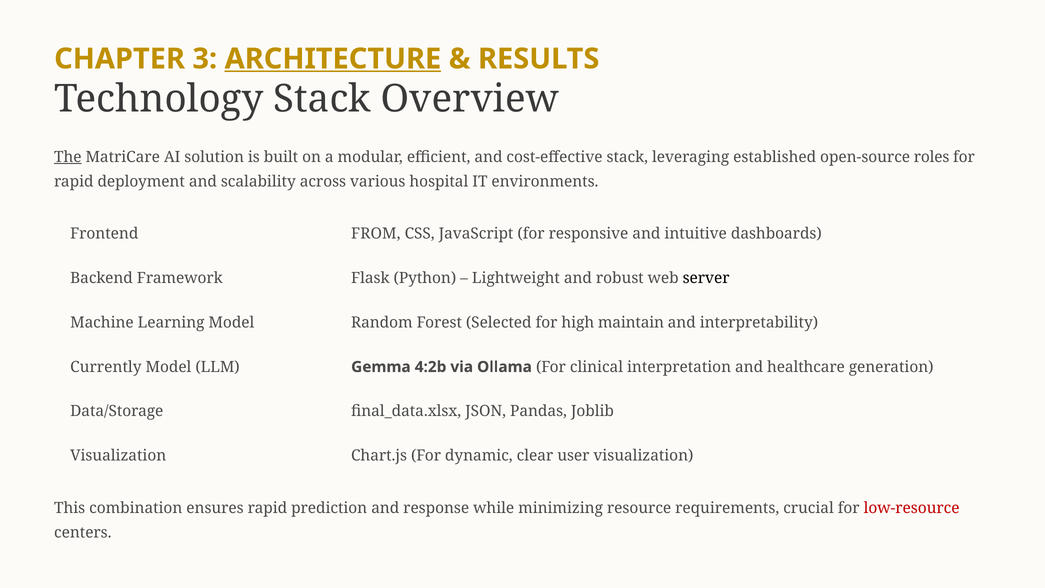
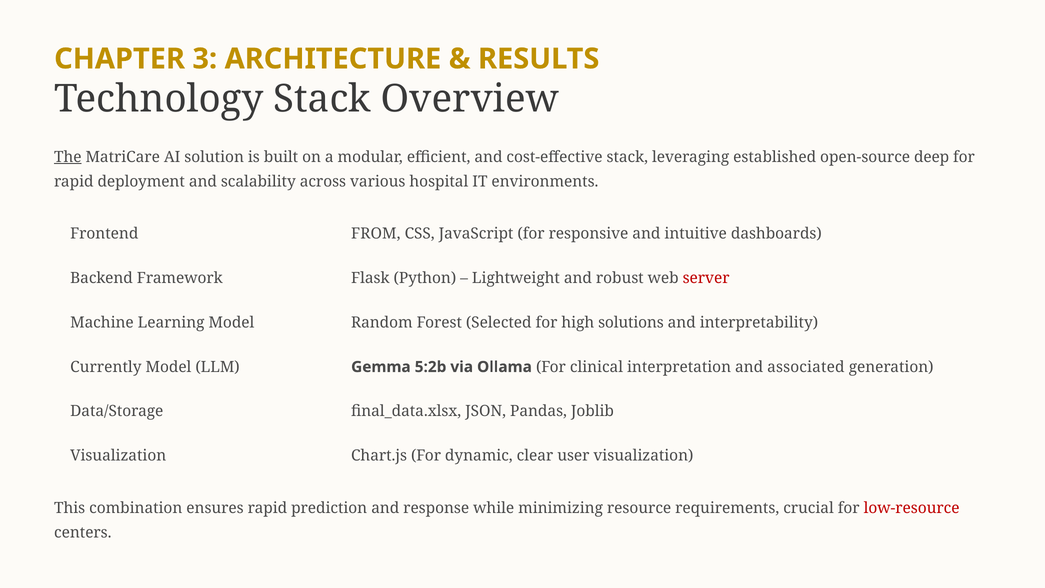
ARCHITECTURE underline: present -> none
roles: roles -> deep
server colour: black -> red
maintain: maintain -> solutions
4:2b: 4:2b -> 5:2b
healthcare: healthcare -> associated
